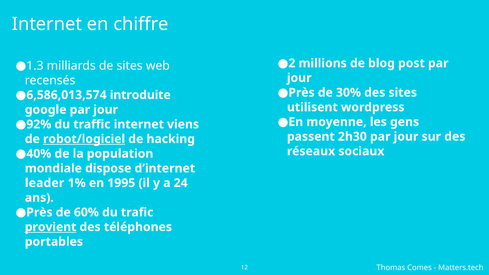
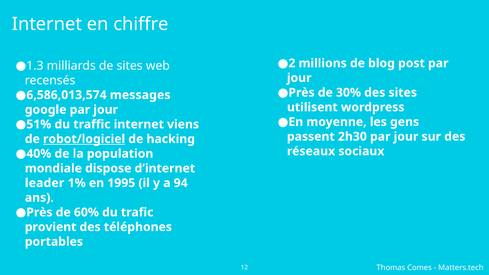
introduite: introduite -> messages
92%: 92% -> 51%
24: 24 -> 94
provient underline: present -> none
